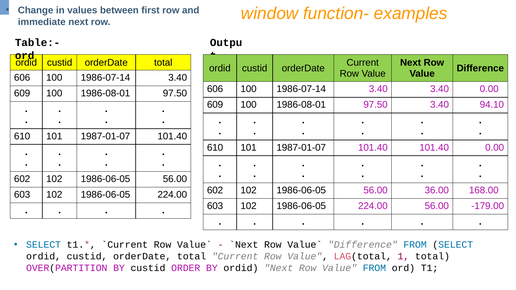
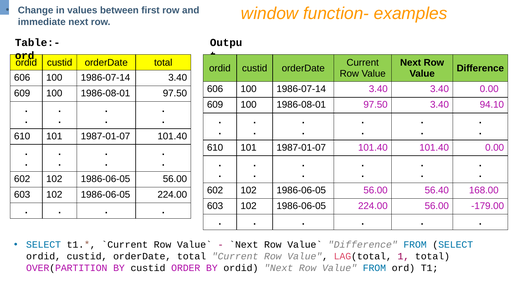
36.00: 36.00 -> 56.40
